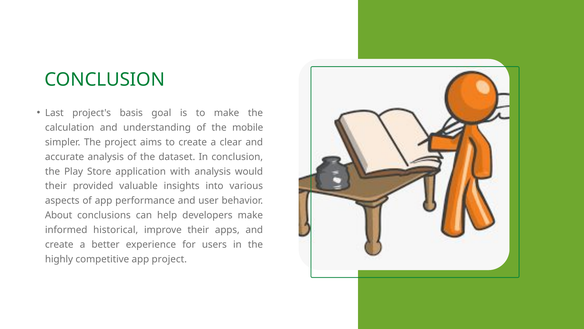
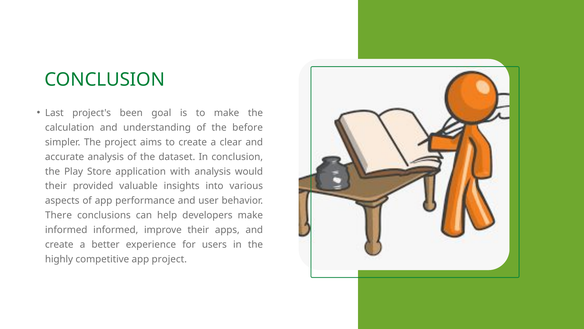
basis: basis -> been
mobile: mobile -> before
About: About -> There
informed historical: historical -> informed
